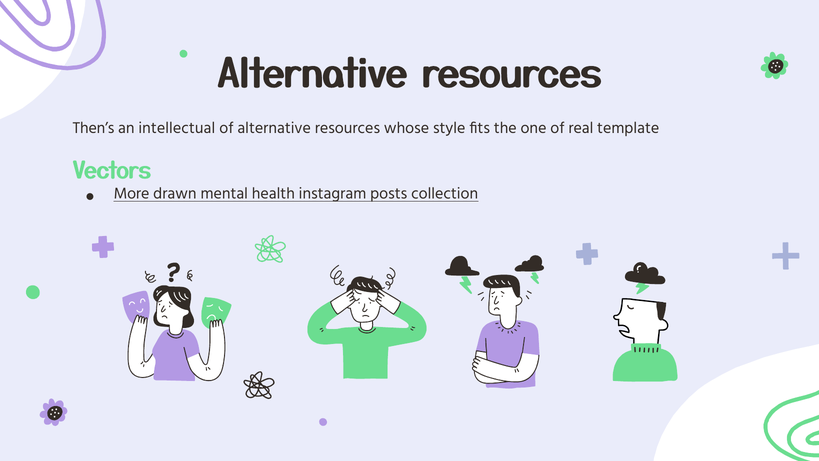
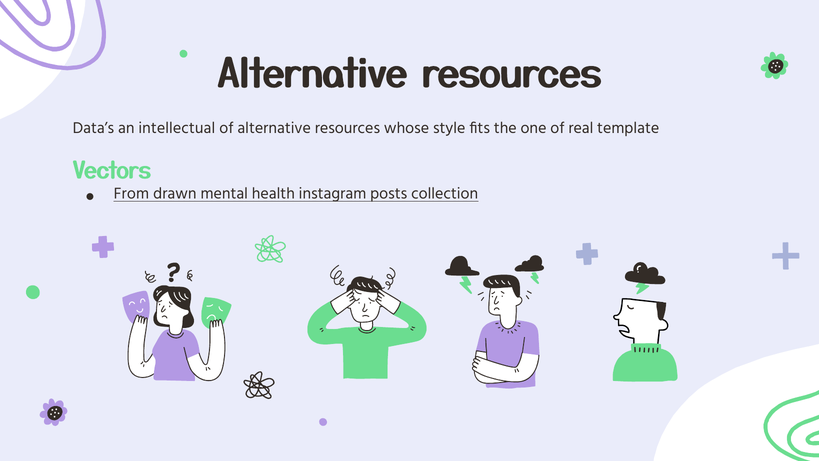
Then’s: Then’s -> Data’s
More: More -> From
